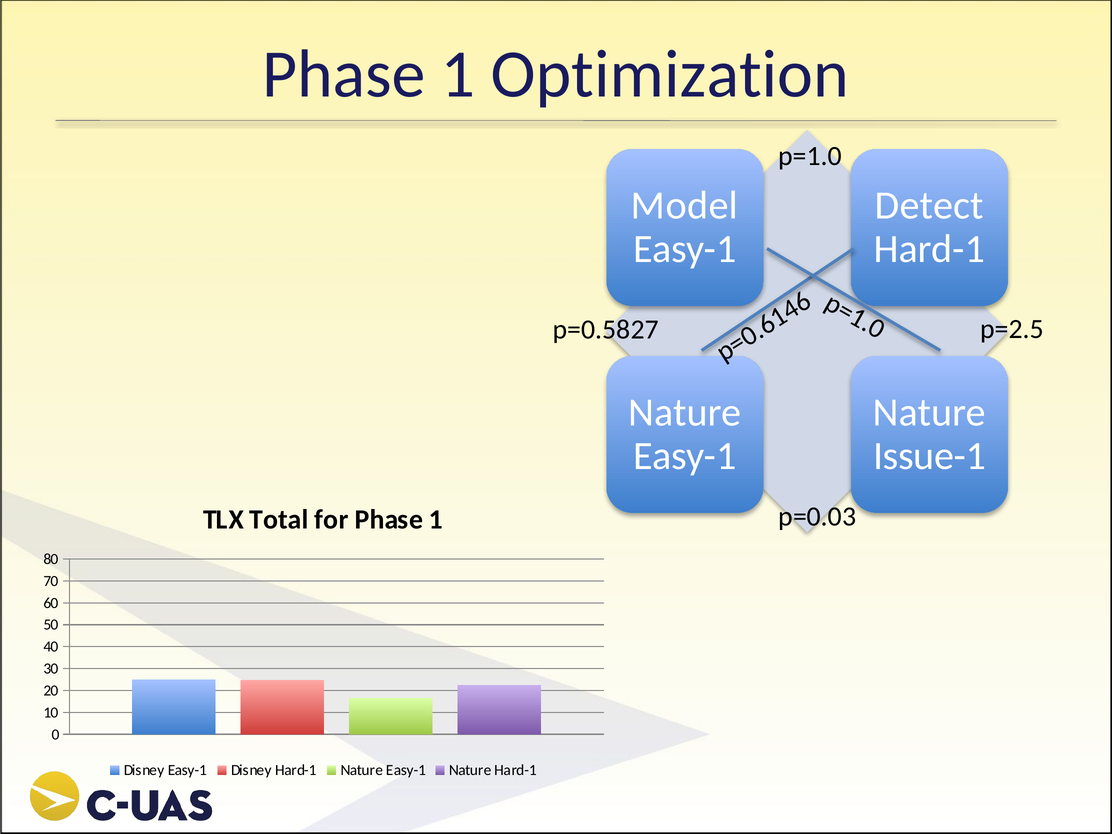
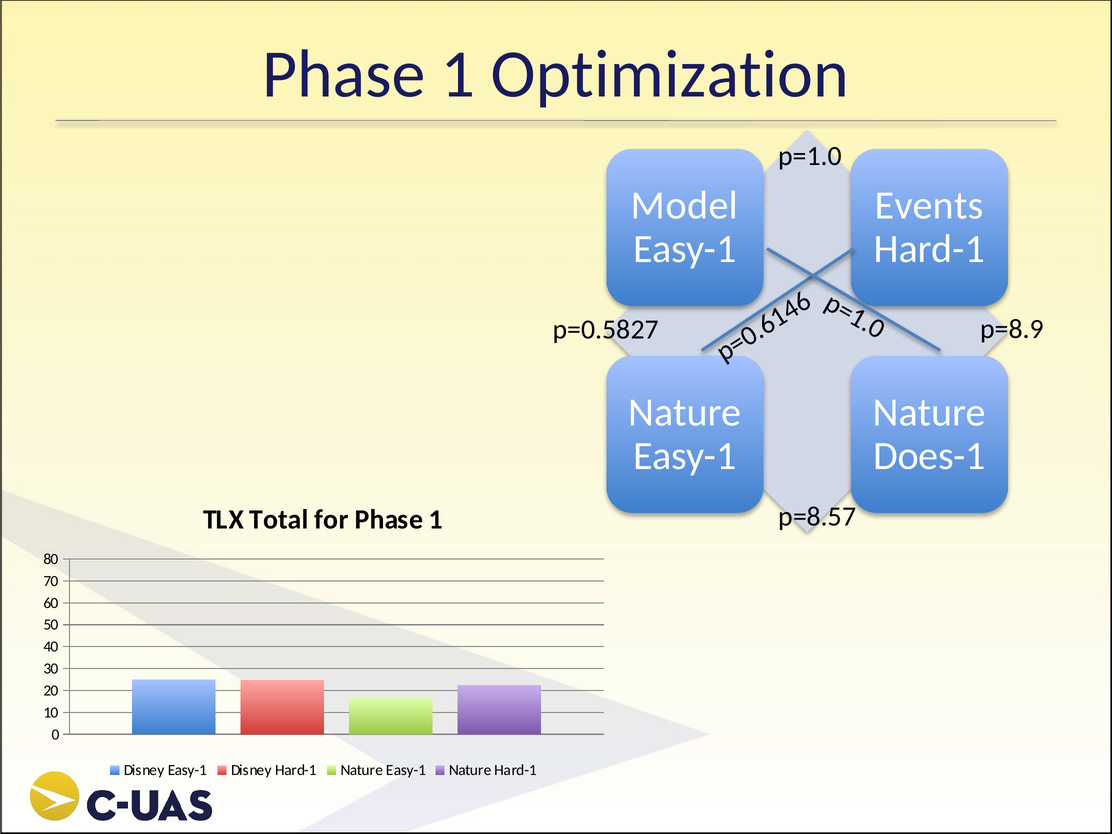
Detect: Detect -> Events
p=2.5: p=2.5 -> p=8.9
Issue-1: Issue-1 -> Does-1
p=0.03: p=0.03 -> p=8.57
